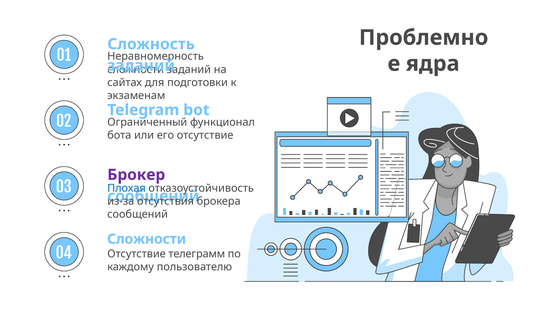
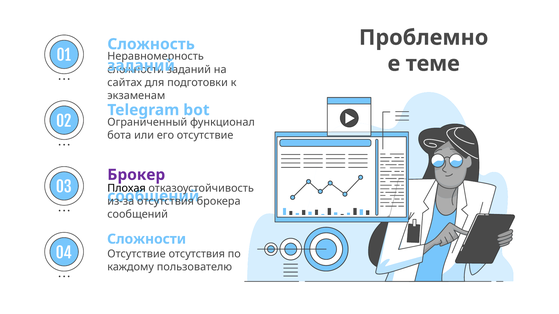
ядра: ядра -> теме
Плохая colour: blue -> black
Отсутствие телеграмм: телеграмм -> отсутствия
